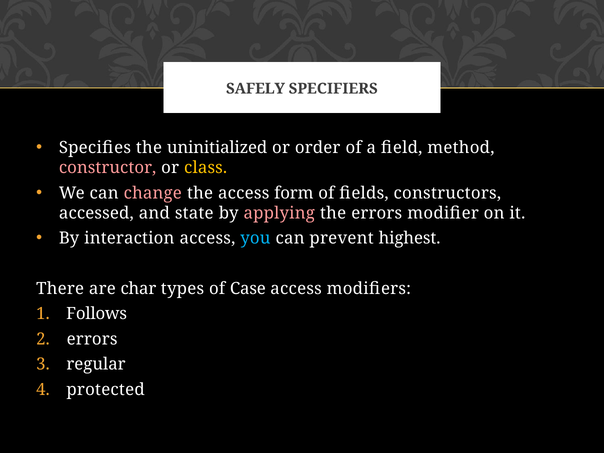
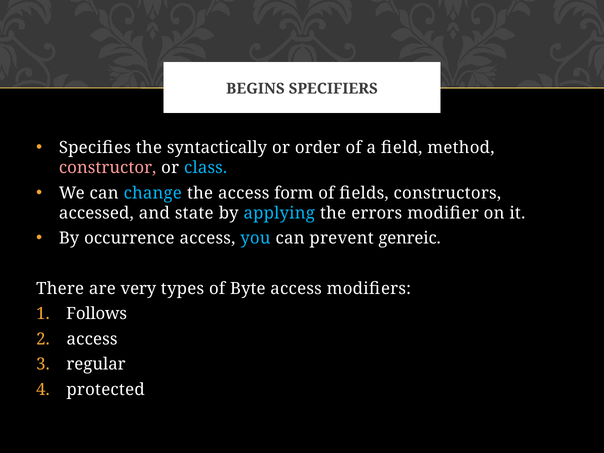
SAFELY: SAFELY -> BEGINS
uninitialized: uninitialized -> syntactically
class colour: yellow -> light blue
change colour: pink -> light blue
applying colour: pink -> light blue
interaction: interaction -> occurrence
highest: highest -> genreic
char: char -> very
Case: Case -> Byte
errors at (92, 339): errors -> access
